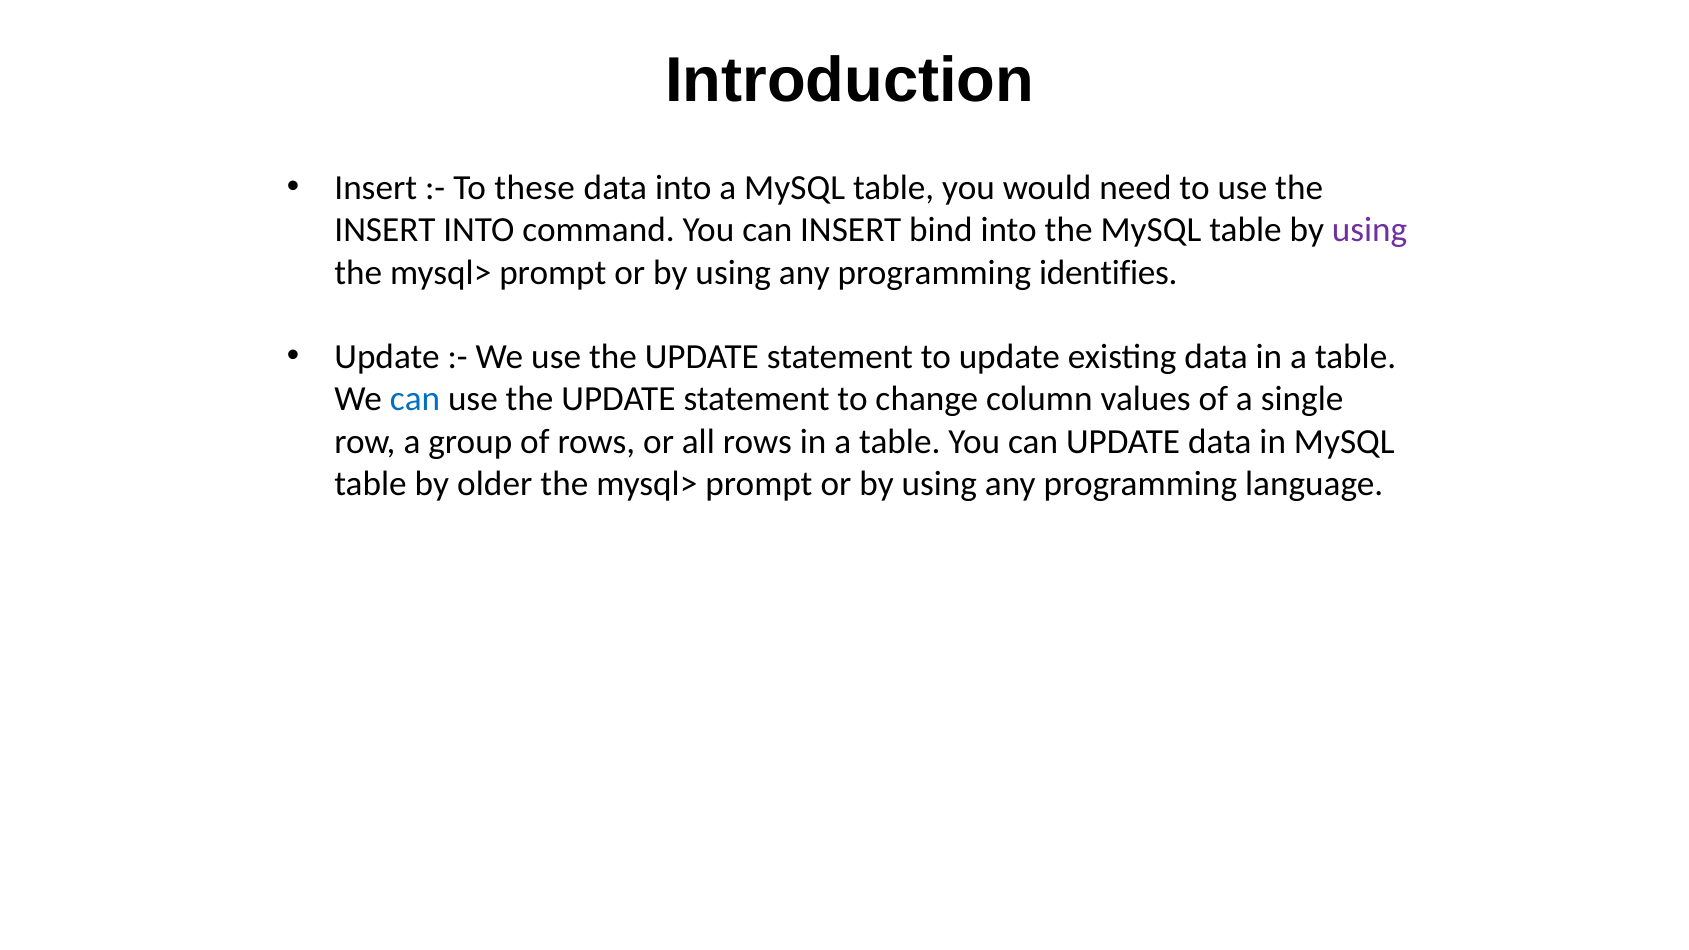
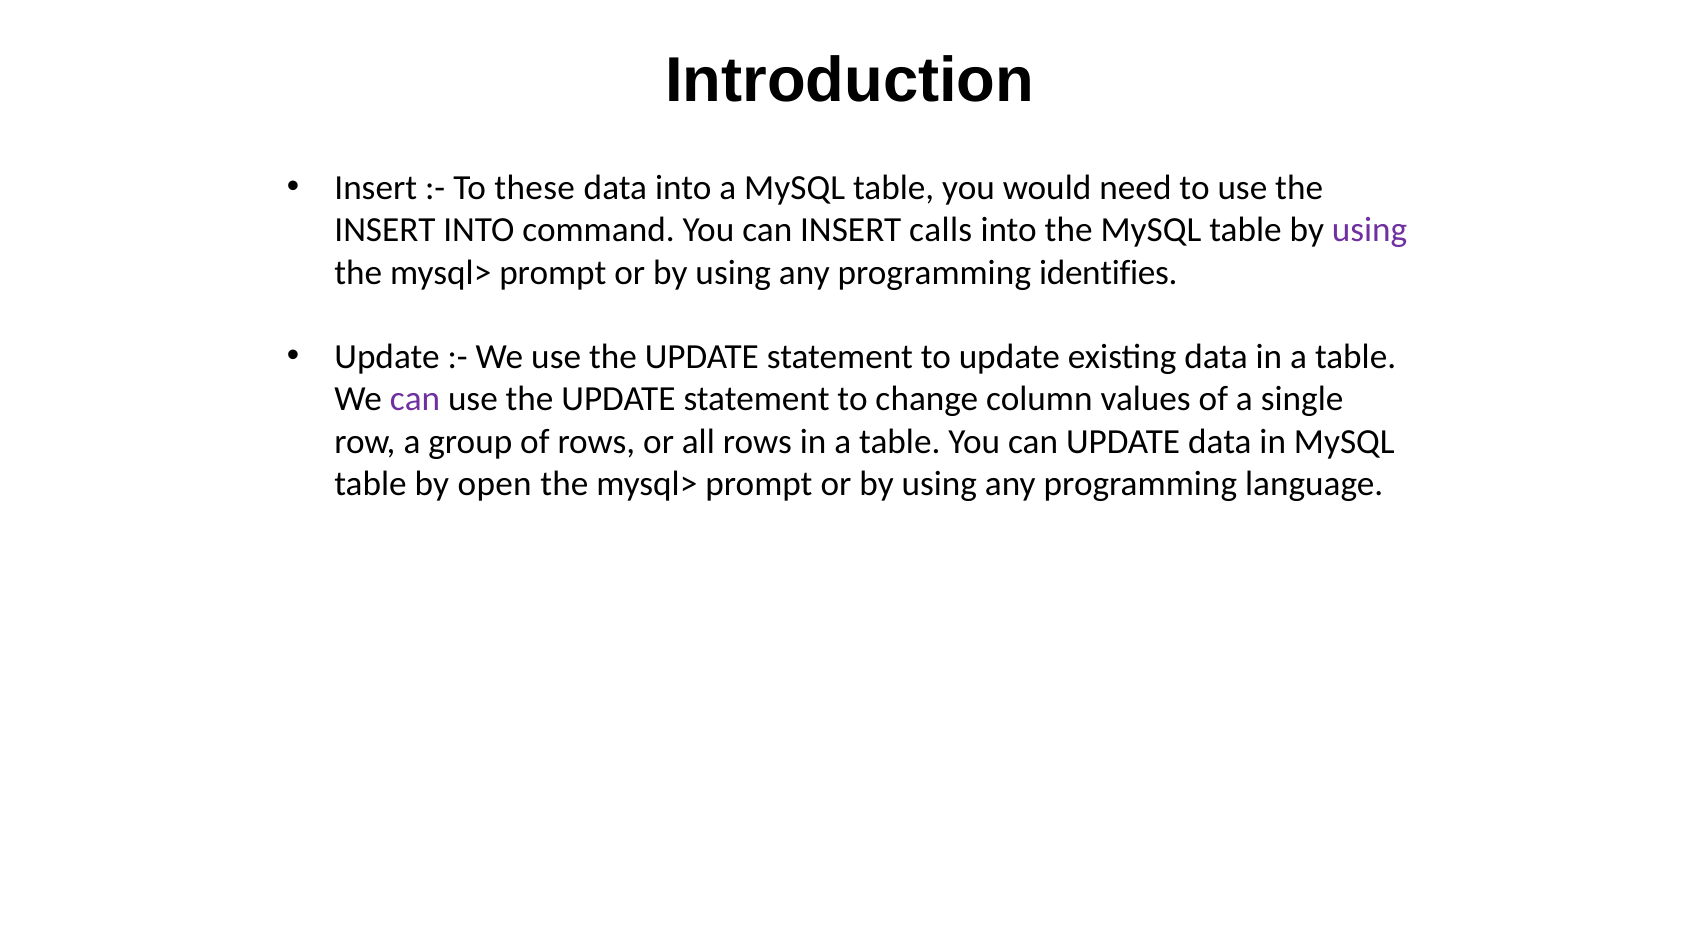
bind: bind -> calls
can at (415, 399) colour: blue -> purple
older: older -> open
